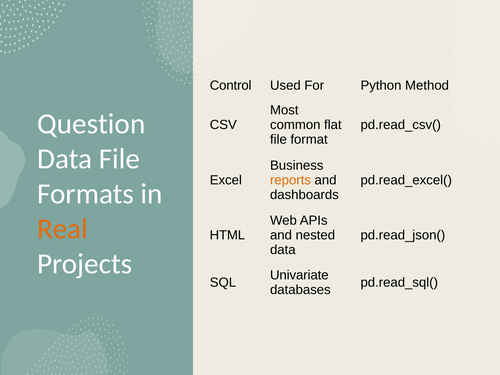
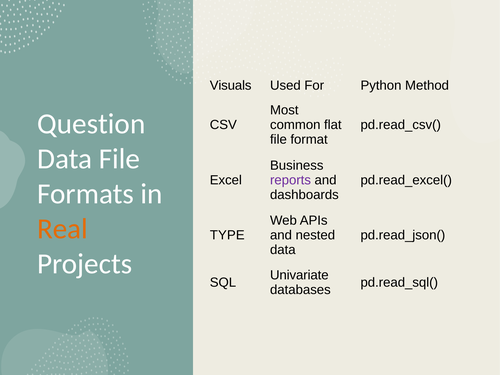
Control: Control -> Visuals
reports colour: orange -> purple
HTML: HTML -> TYPE
